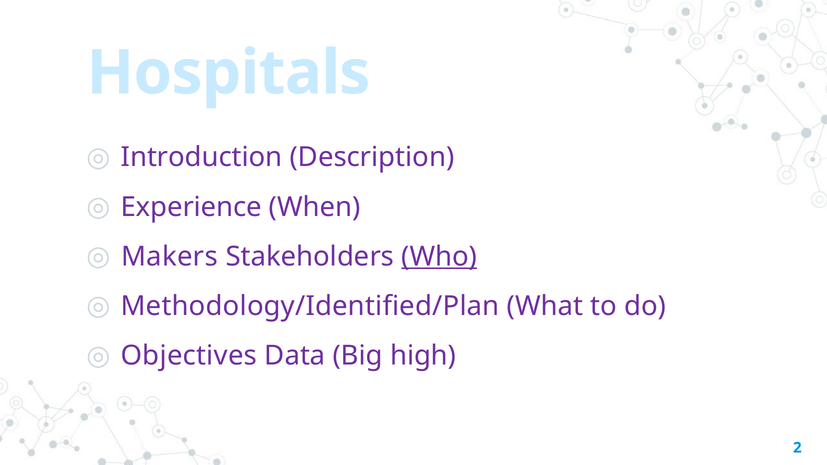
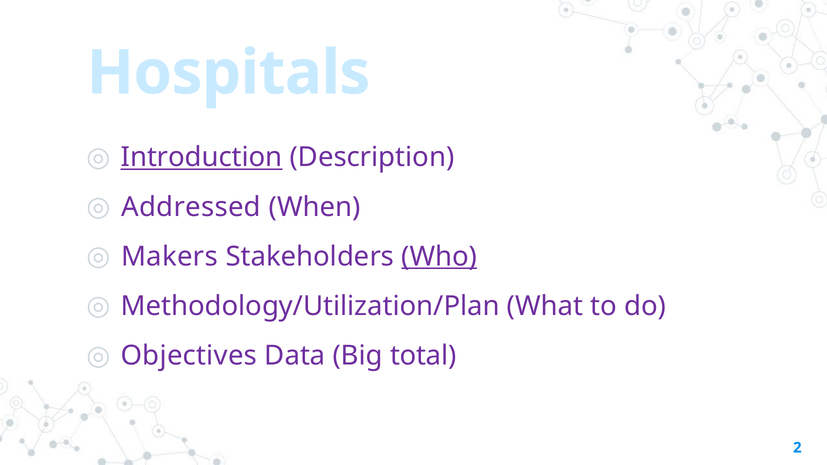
Introduction underline: none -> present
Experience: Experience -> Addressed
Methodology/Identified/Plan: Methodology/Identified/Plan -> Methodology/Utilization/Plan
high: high -> total
